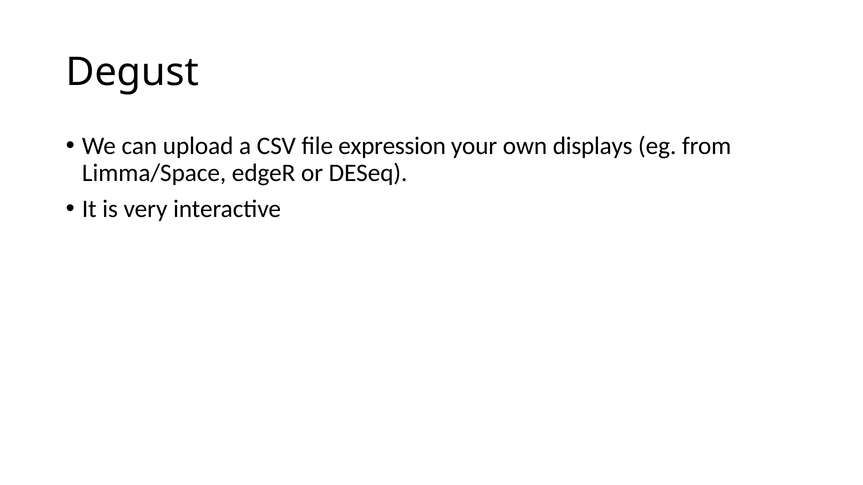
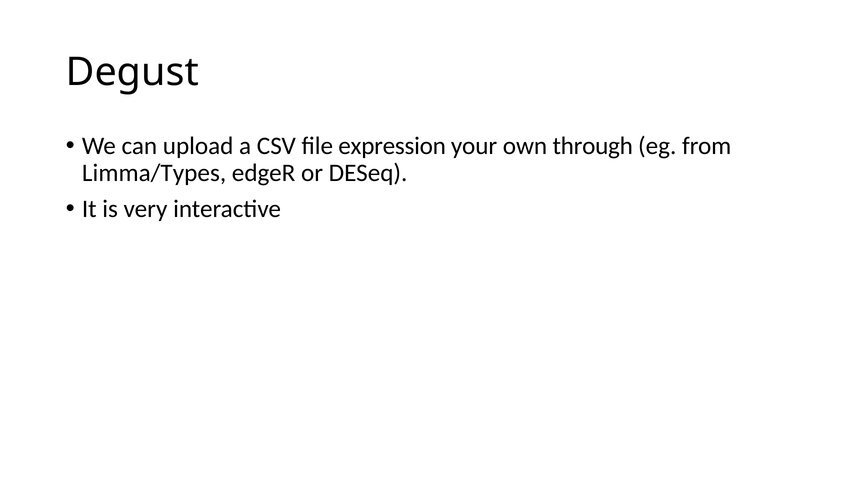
displays: displays -> through
Limma/Space: Limma/Space -> Limma/Types
